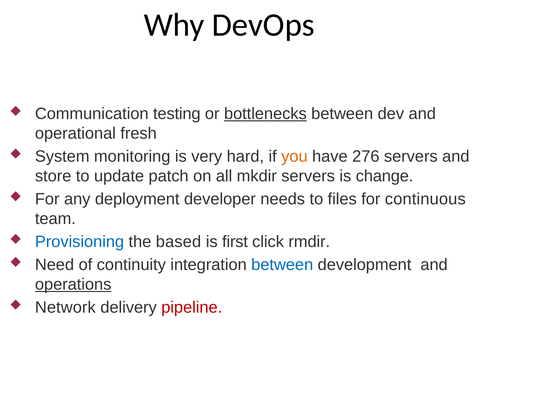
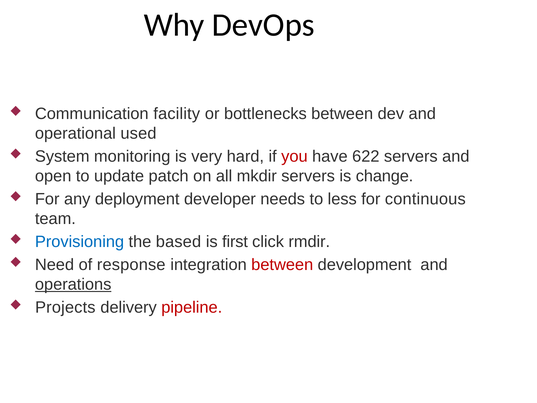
testing: testing -> facility
bottlenecks underline: present -> none
fresh: fresh -> used
you colour: orange -> red
276: 276 -> 622
store: store -> open
files: files -> less
continuity: continuity -> response
between at (282, 264) colour: blue -> red
Network: Network -> Projects
